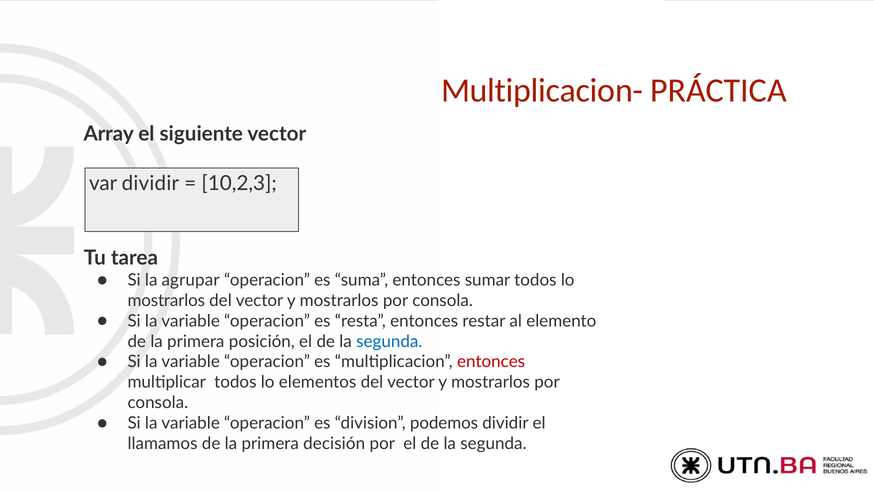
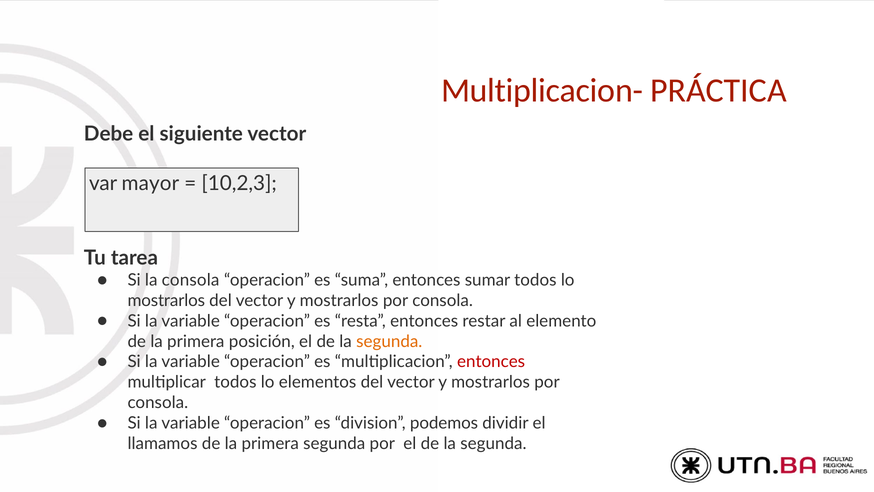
Array: Array -> Debe
var dividir: dividir -> mayor
la agrupar: agrupar -> consola
segunda at (389, 341) colour: blue -> orange
primera decisión: decisión -> segunda
